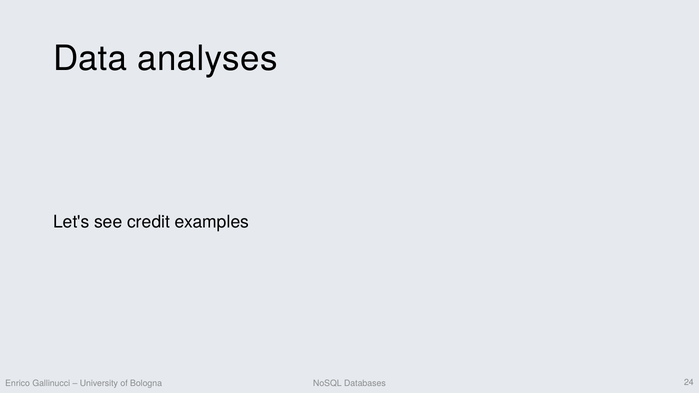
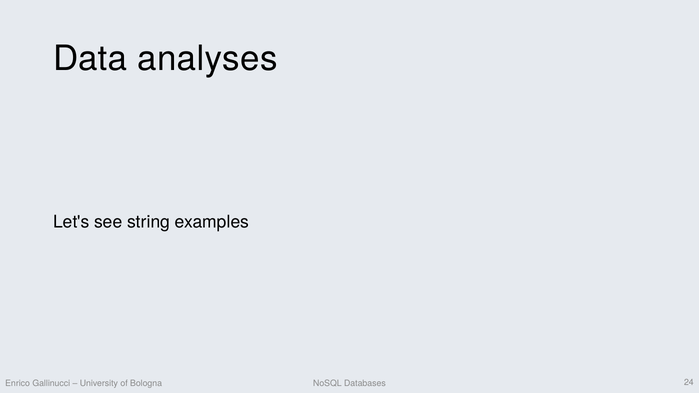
credit: credit -> string
